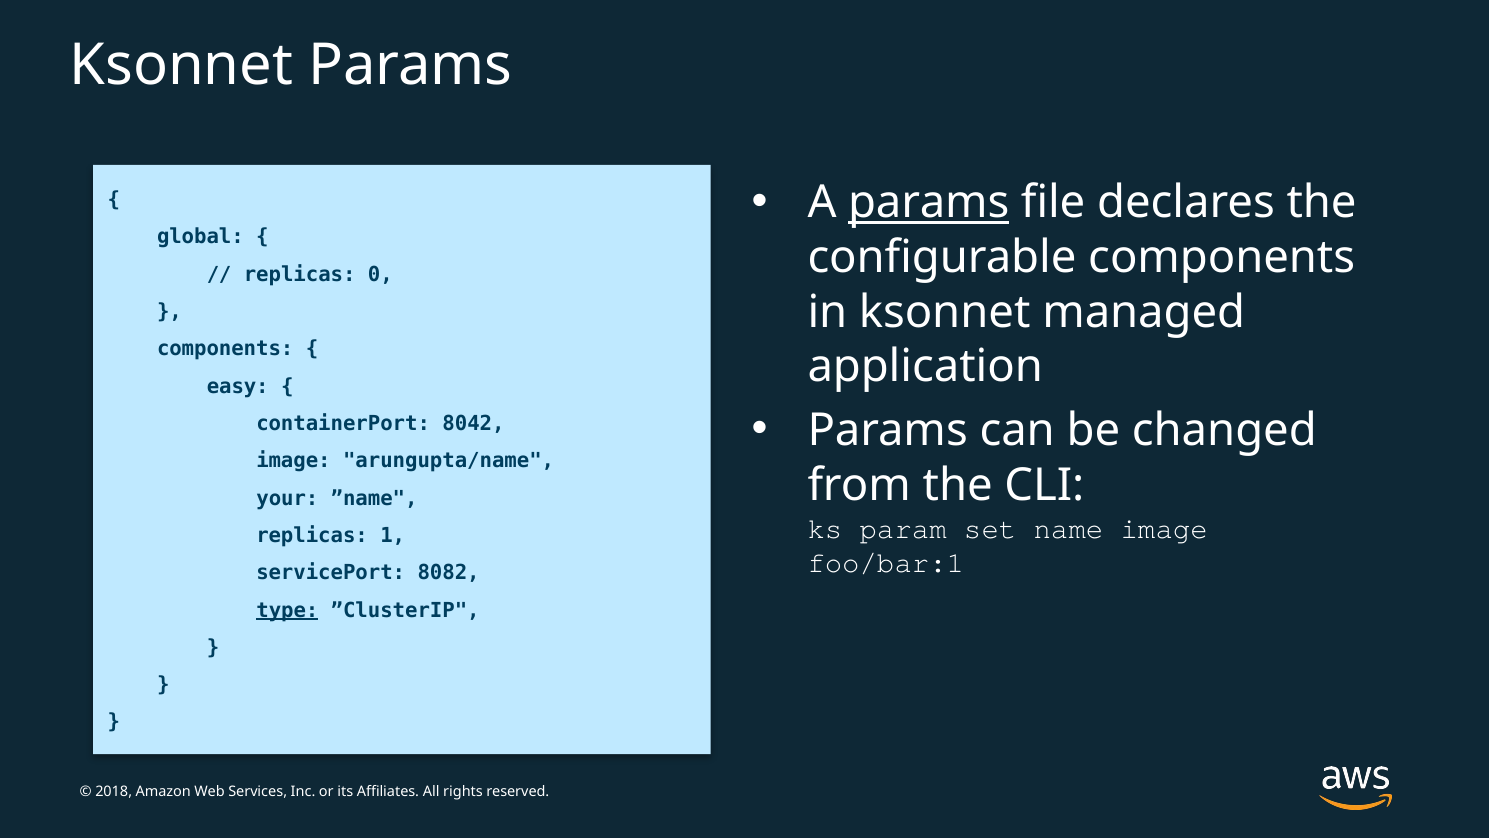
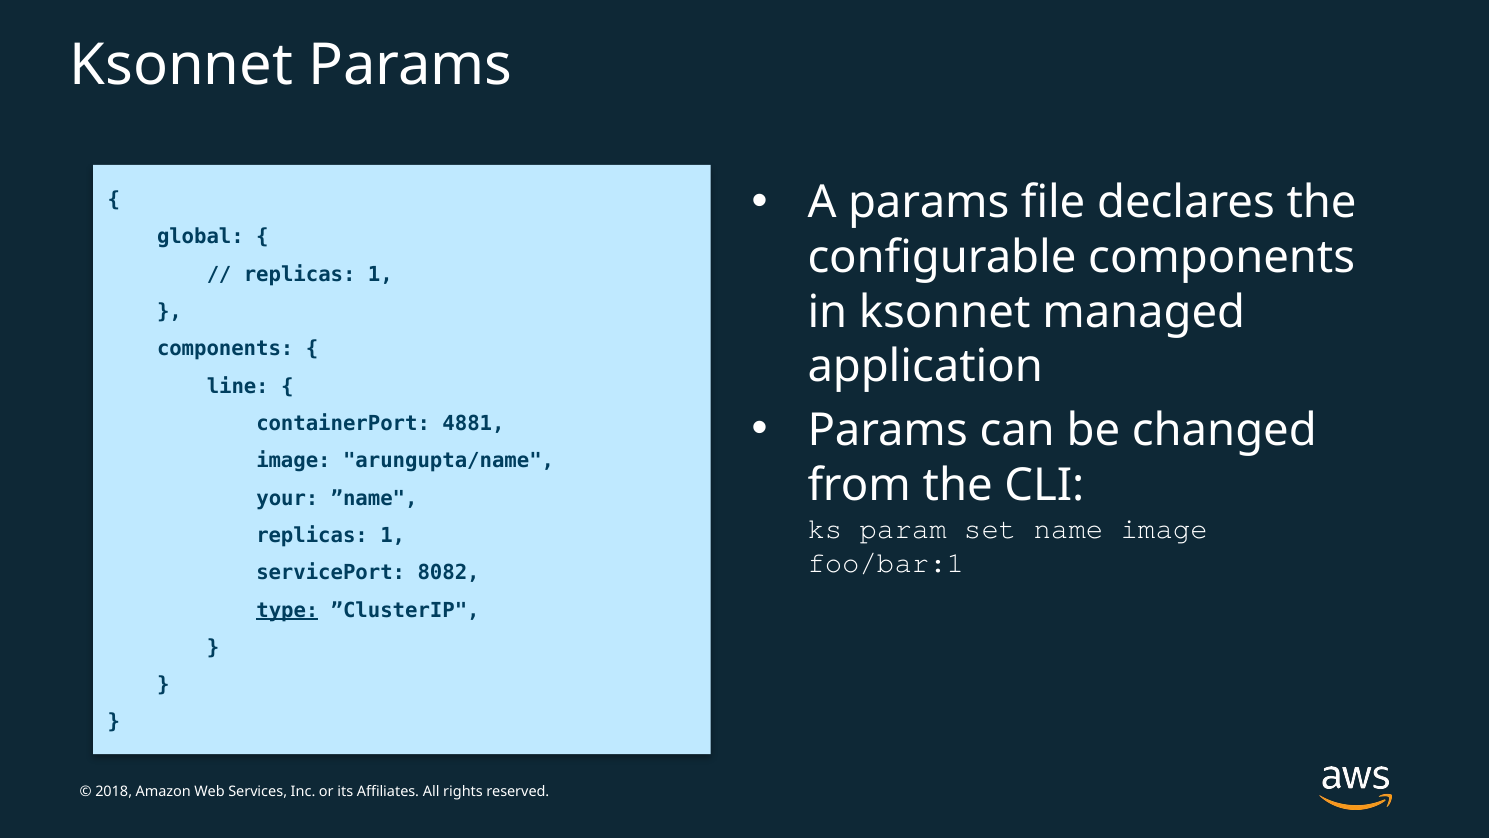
params at (929, 203) underline: present -> none
0 at (380, 274): 0 -> 1
easy: easy -> line
8042: 8042 -> 4881
